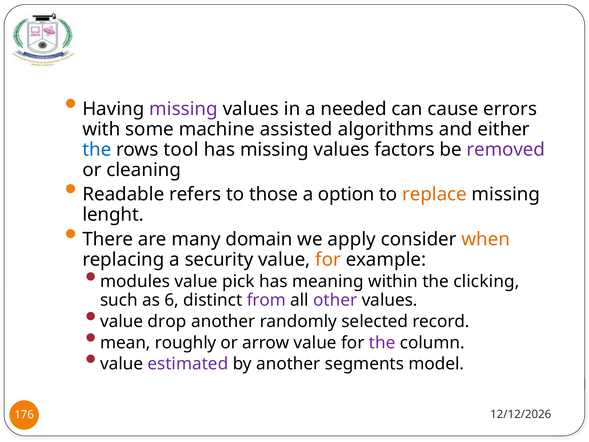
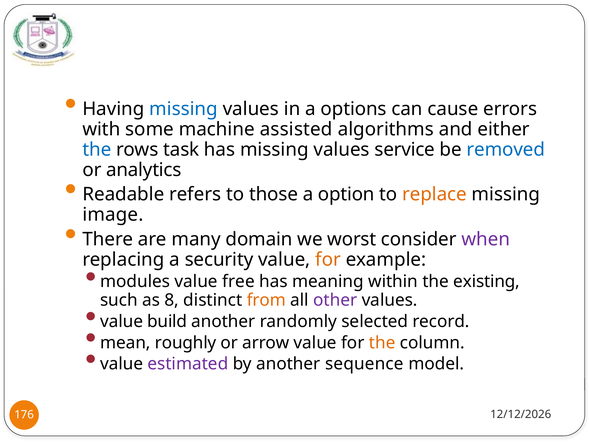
missing at (184, 109) colour: purple -> blue
needed: needed -> options
tool: tool -> task
factors: factors -> service
removed colour: purple -> blue
cleaning: cleaning -> analytics
lenght: lenght -> image
apply: apply -> worst
when colour: orange -> purple
pick: pick -> free
clicking: clicking -> existing
6: 6 -> 8
from colour: purple -> orange
drop: drop -> build
the at (382, 343) colour: purple -> orange
segments: segments -> sequence
